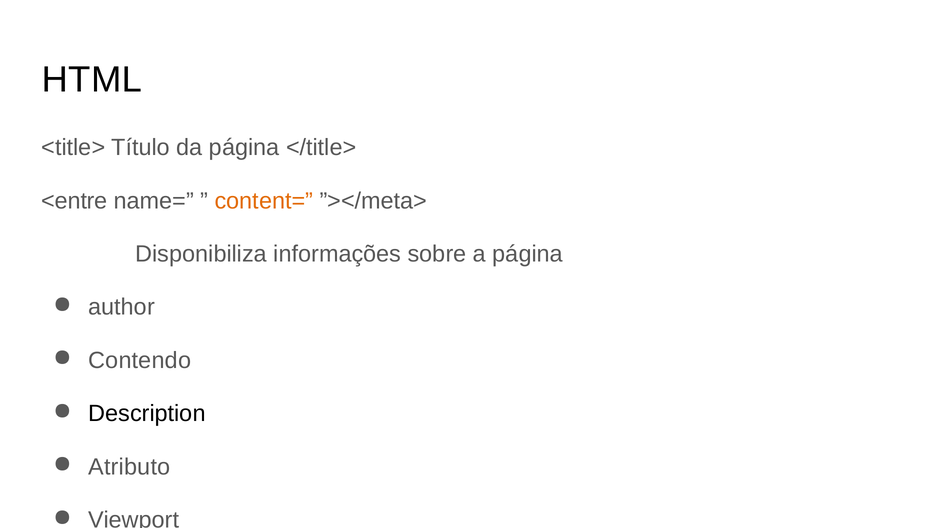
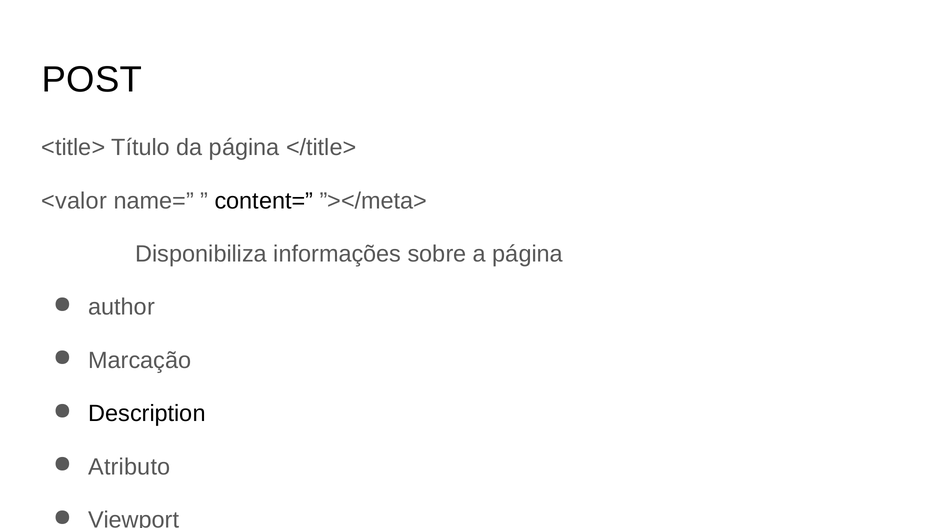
HTML: HTML -> POST
<entre: <entre -> <valor
content= colour: orange -> black
Contendo: Contendo -> Marcação
